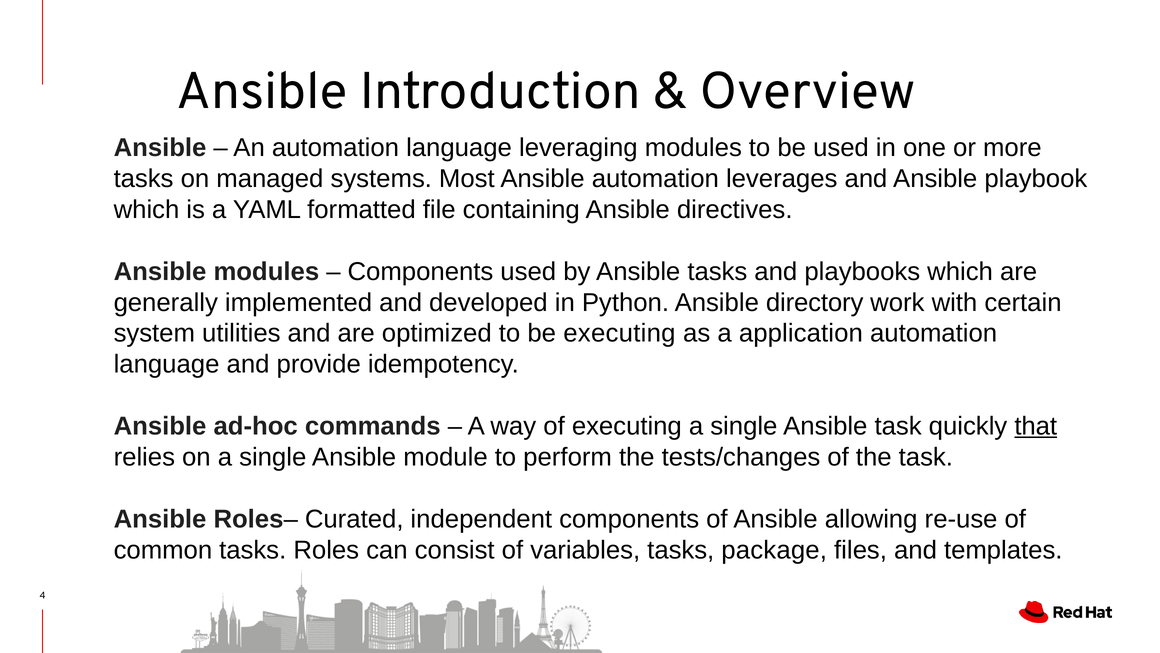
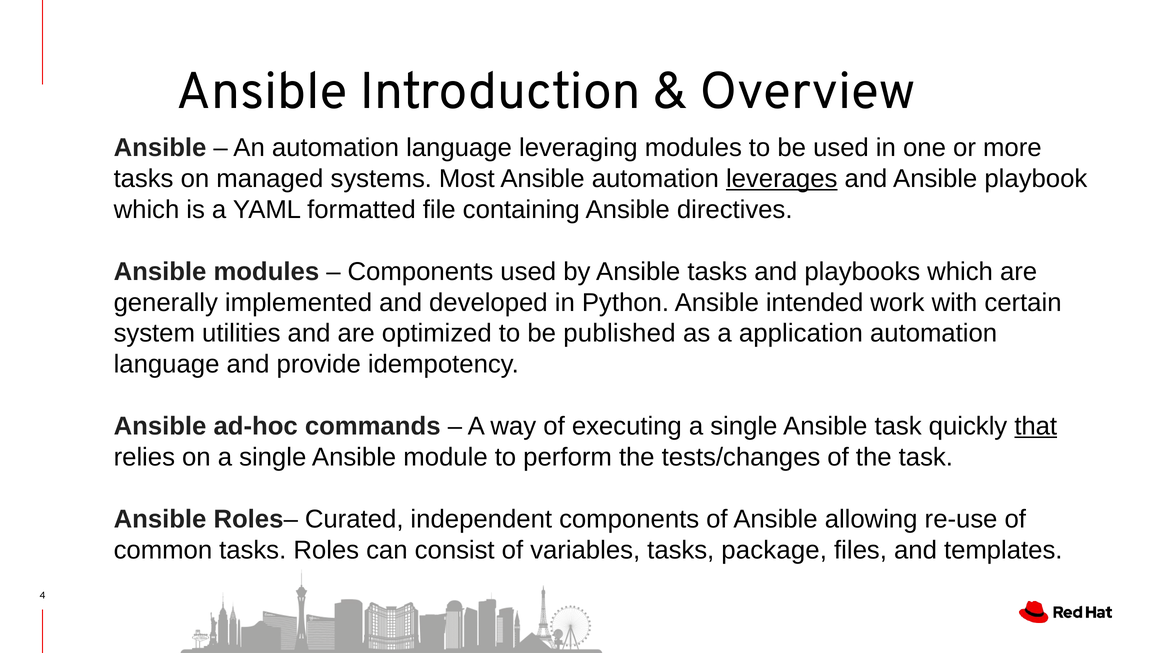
leverages underline: none -> present
directory: directory -> intended
be executing: executing -> published
